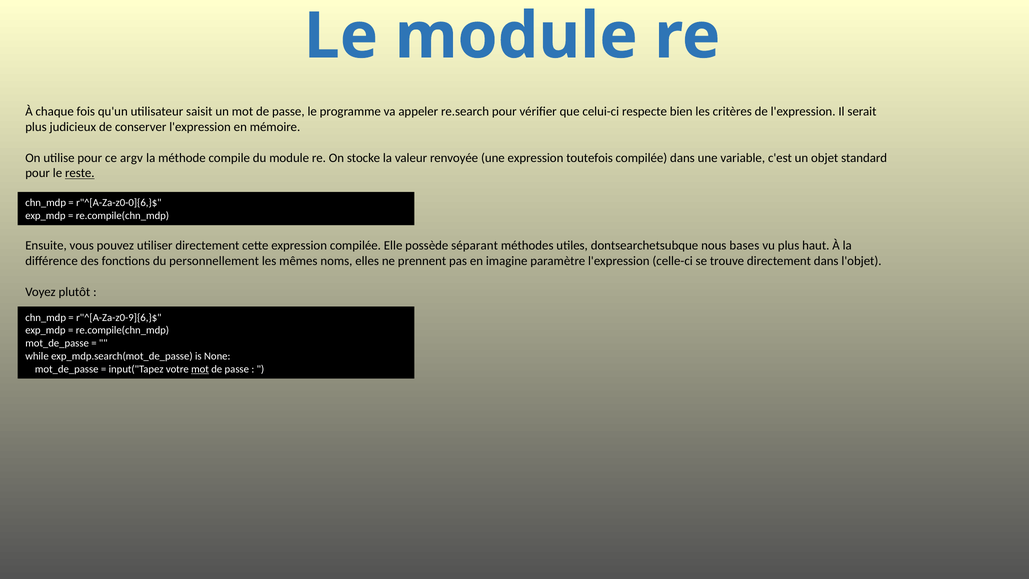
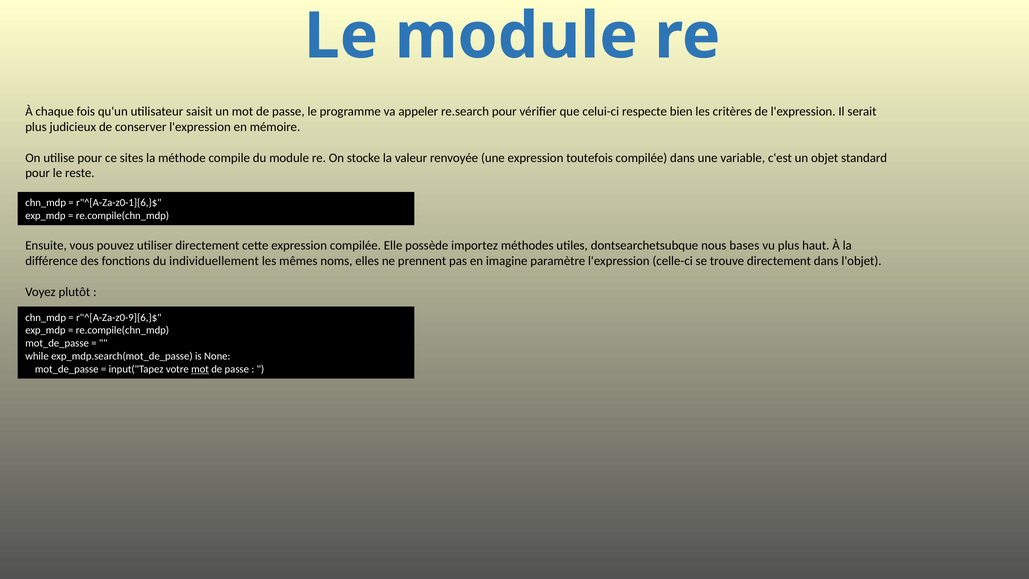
argv: argv -> sites
reste underline: present -> none
r"^[A-Za-z0-0]{6,}$: r"^[A-Za-z0-0]{6,}$ -> r"^[A-Za-z0-1]{6,}$
séparant: séparant -> importez
personnellement: personnellement -> individuellement
